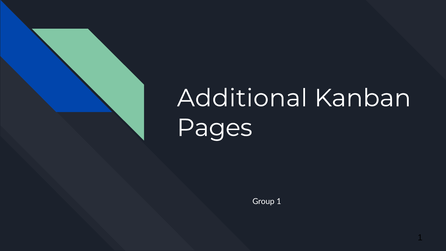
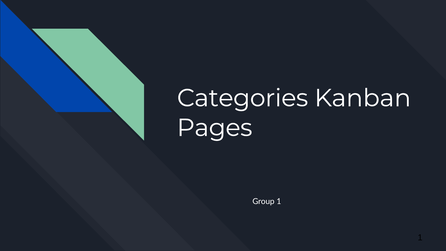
Additional: Additional -> Categories
